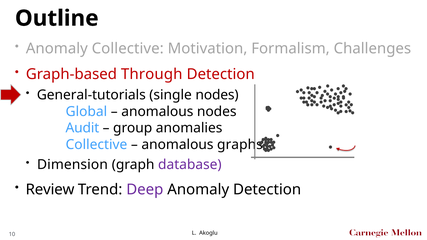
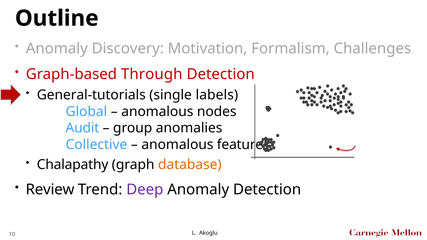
Anomaly Collective: Collective -> Discovery
single nodes: nodes -> labels
graphs: graphs -> feature
Dimension: Dimension -> Chalapathy
database colour: purple -> orange
